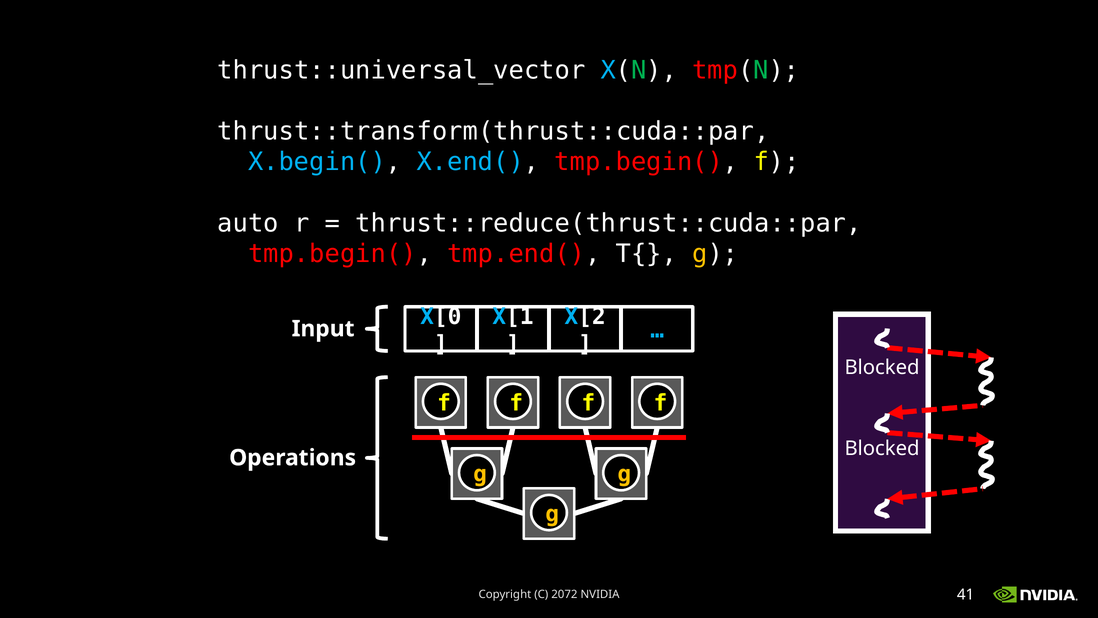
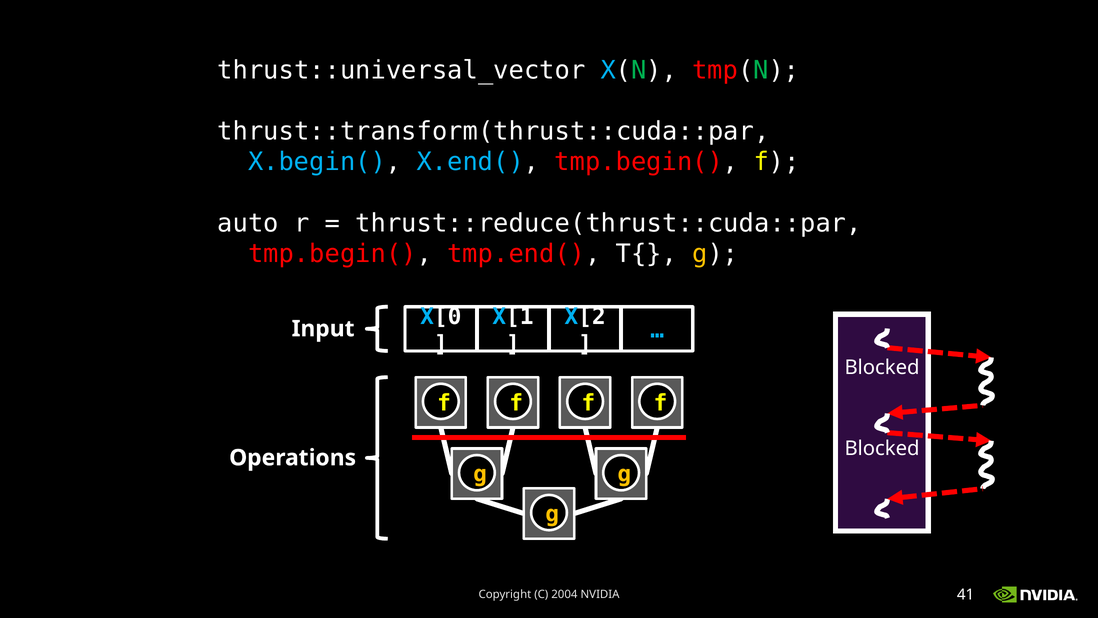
2072: 2072 -> 2004
